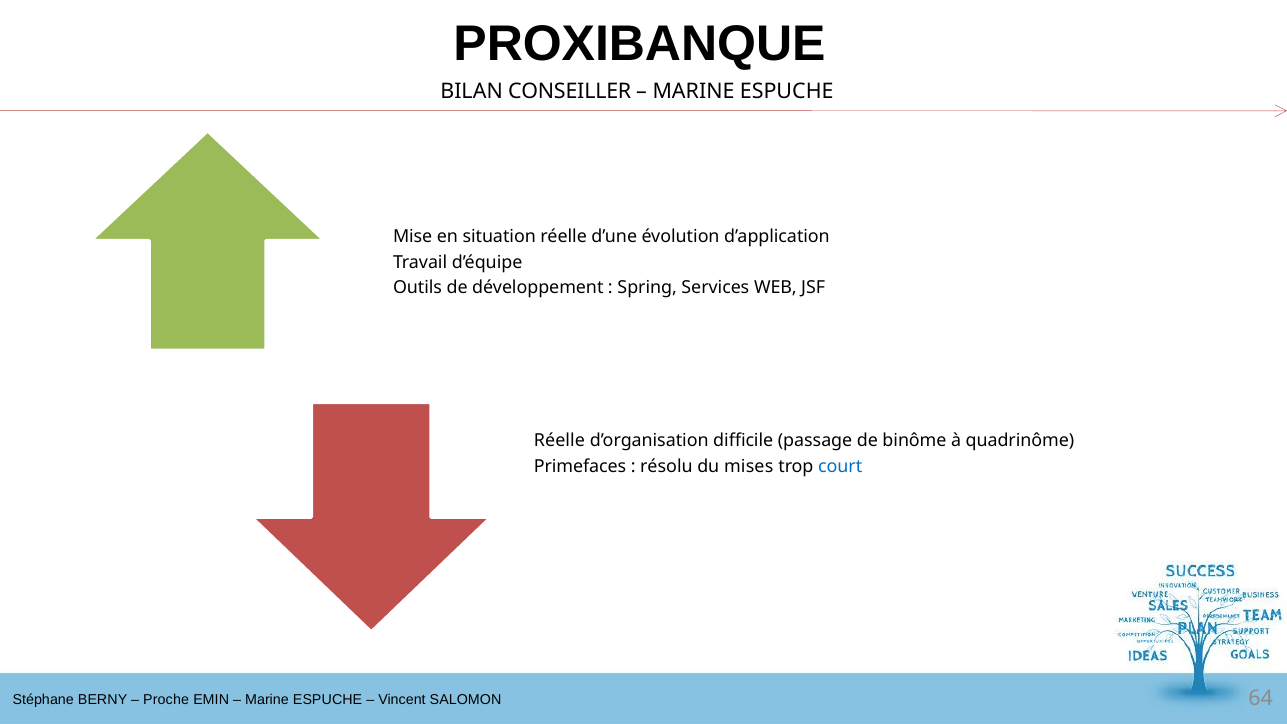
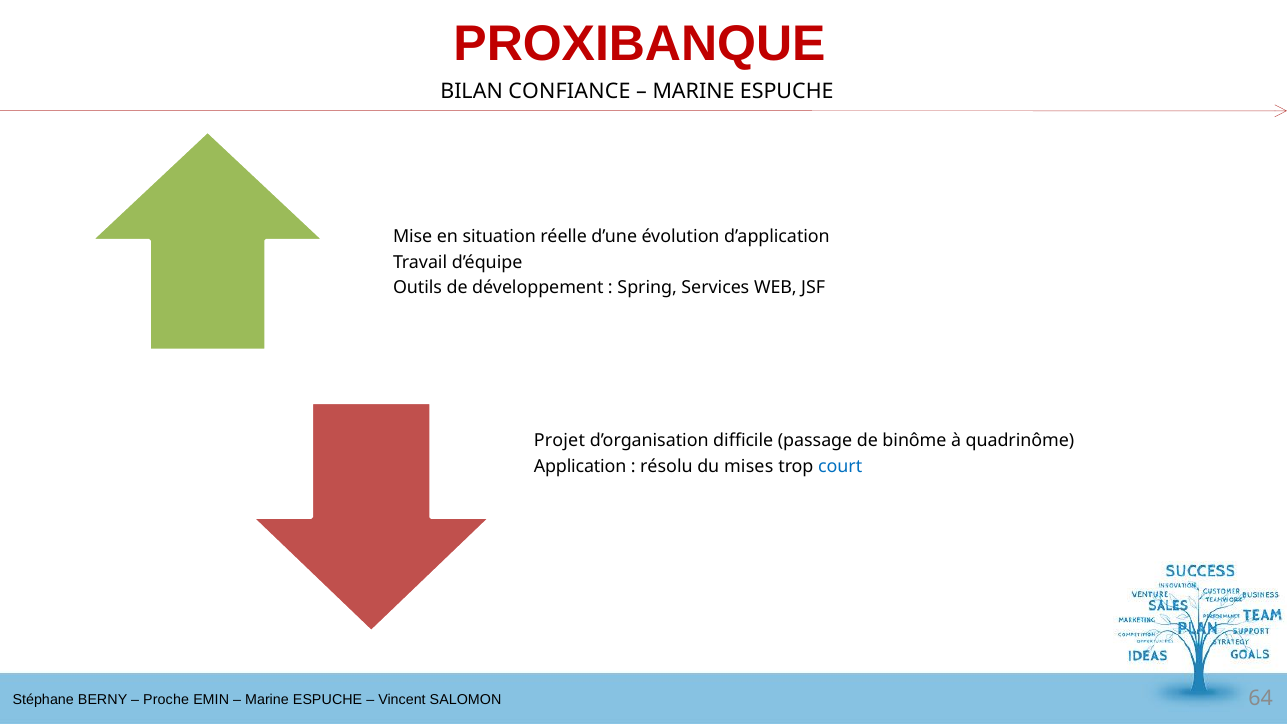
PROXIBANQUE colour: black -> red
CONSEILLER: CONSEILLER -> CONFIANCE
Réelle at (559, 441): Réelle -> Projet
Primefaces: Primefaces -> Application
